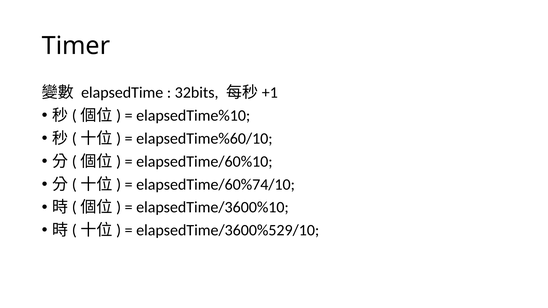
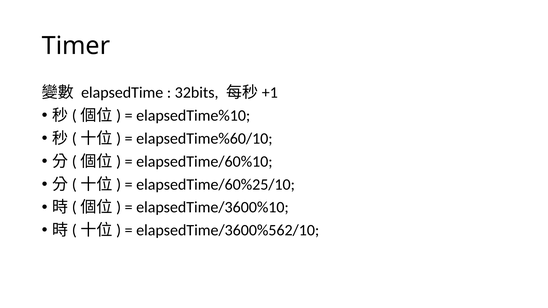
elapsedTime/60%74/10: elapsedTime/60%74/10 -> elapsedTime/60%25/10
elapsedTime/3600%529/10: elapsedTime/3600%529/10 -> elapsedTime/3600%562/10
